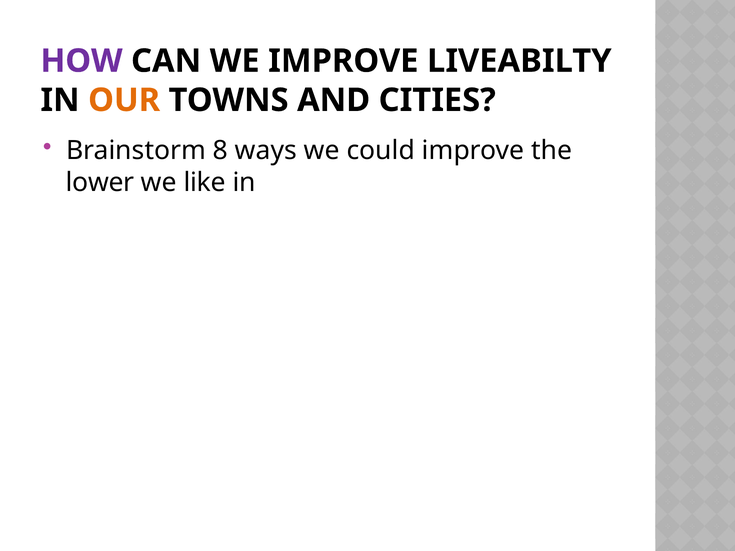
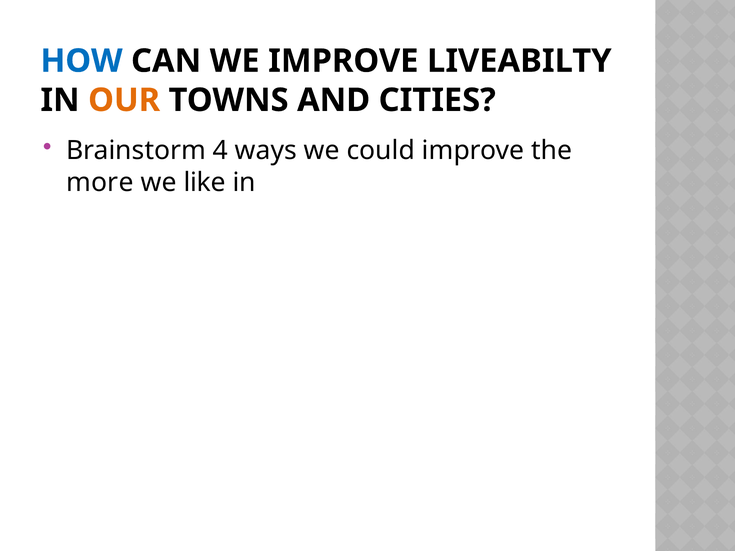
HOW colour: purple -> blue
8: 8 -> 4
lower: lower -> more
